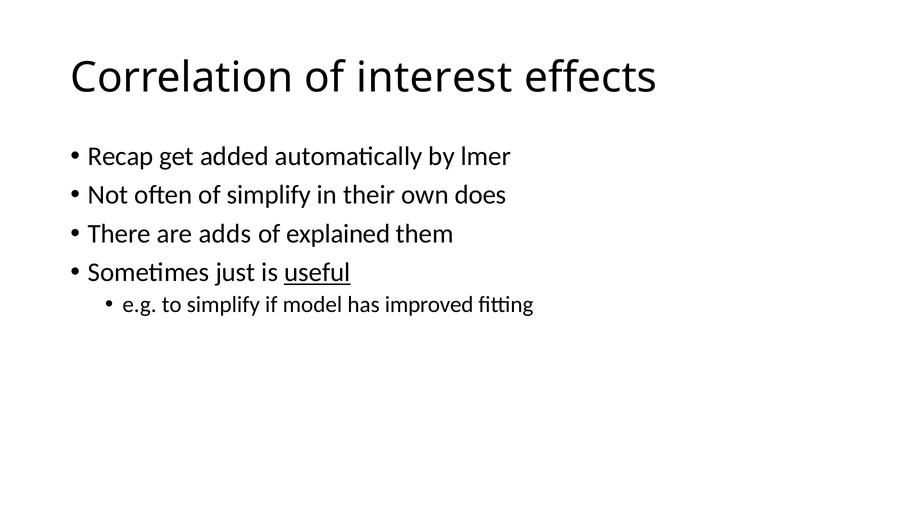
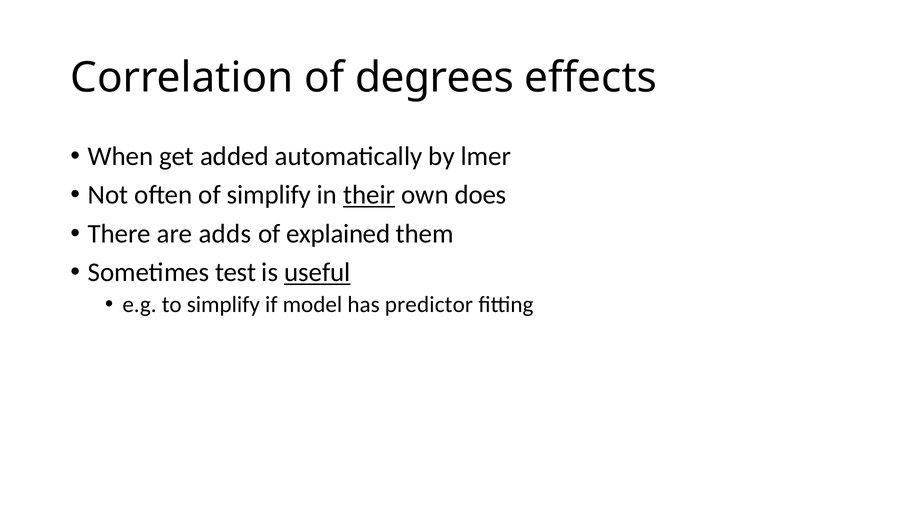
interest: interest -> degrees
Recap: Recap -> When
their underline: none -> present
just: just -> test
improved: improved -> predictor
